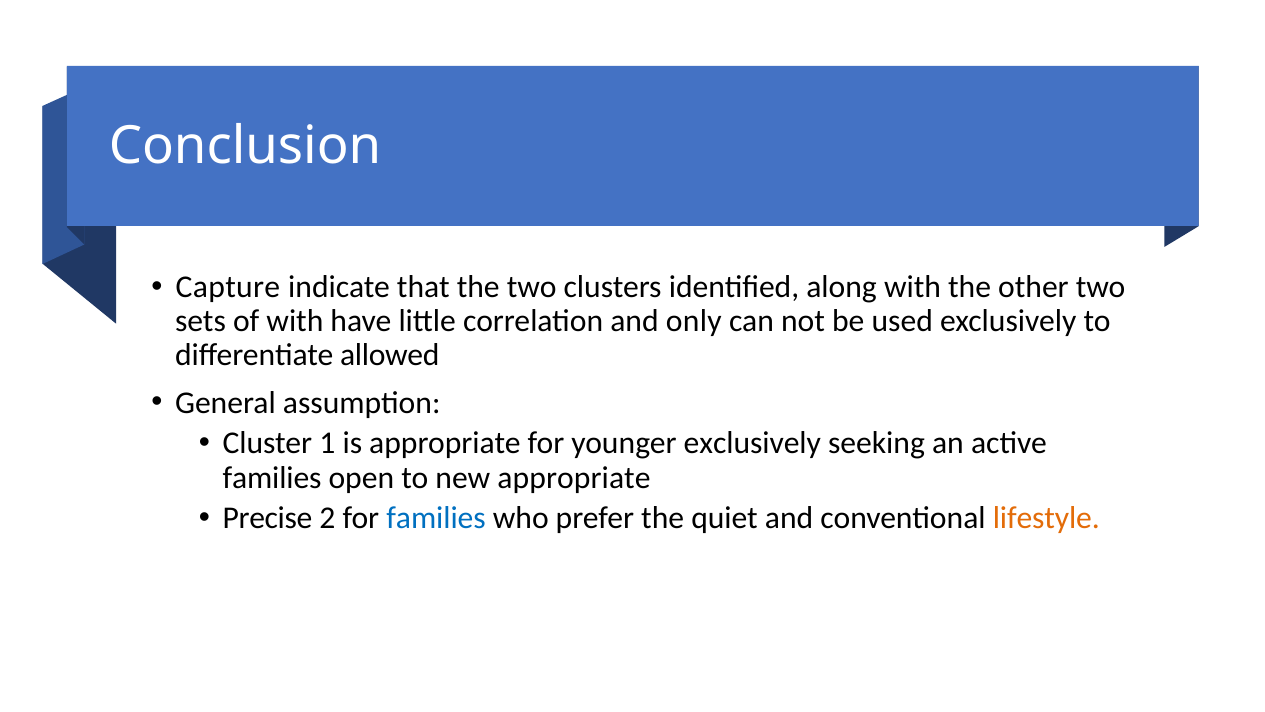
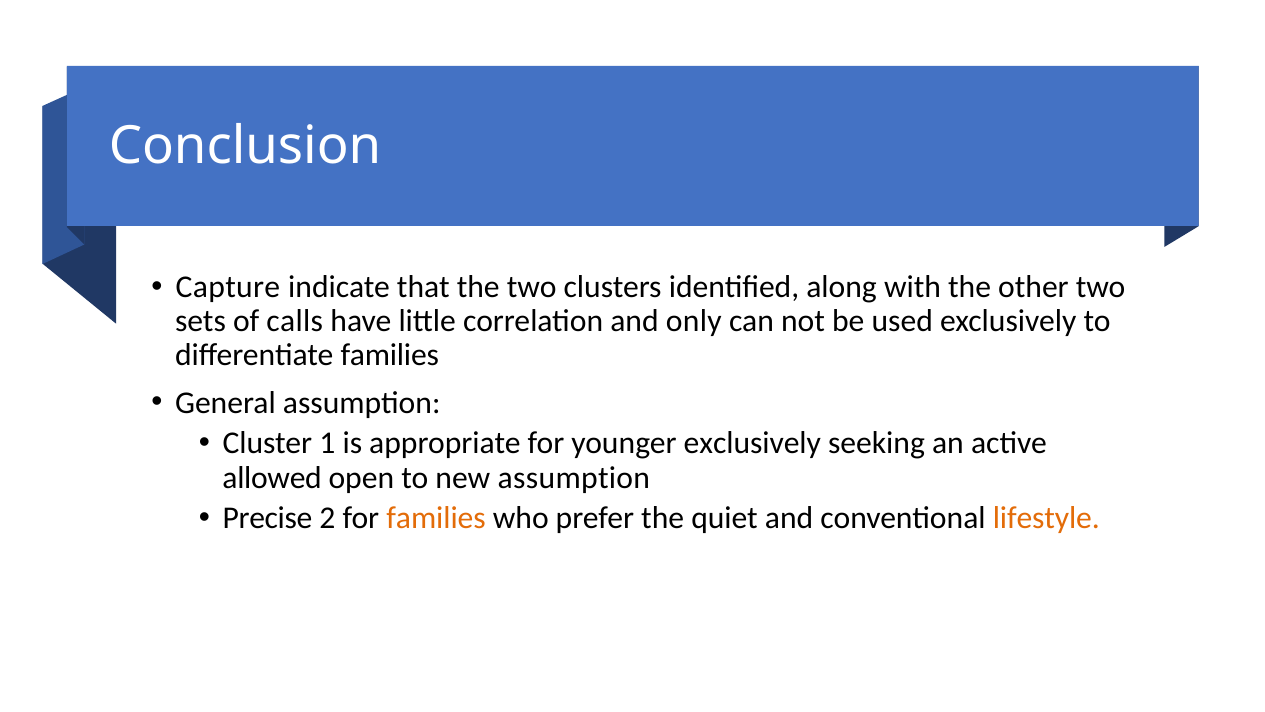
of with: with -> calls
differentiate allowed: allowed -> families
families at (272, 477): families -> allowed
new appropriate: appropriate -> assumption
families at (436, 518) colour: blue -> orange
